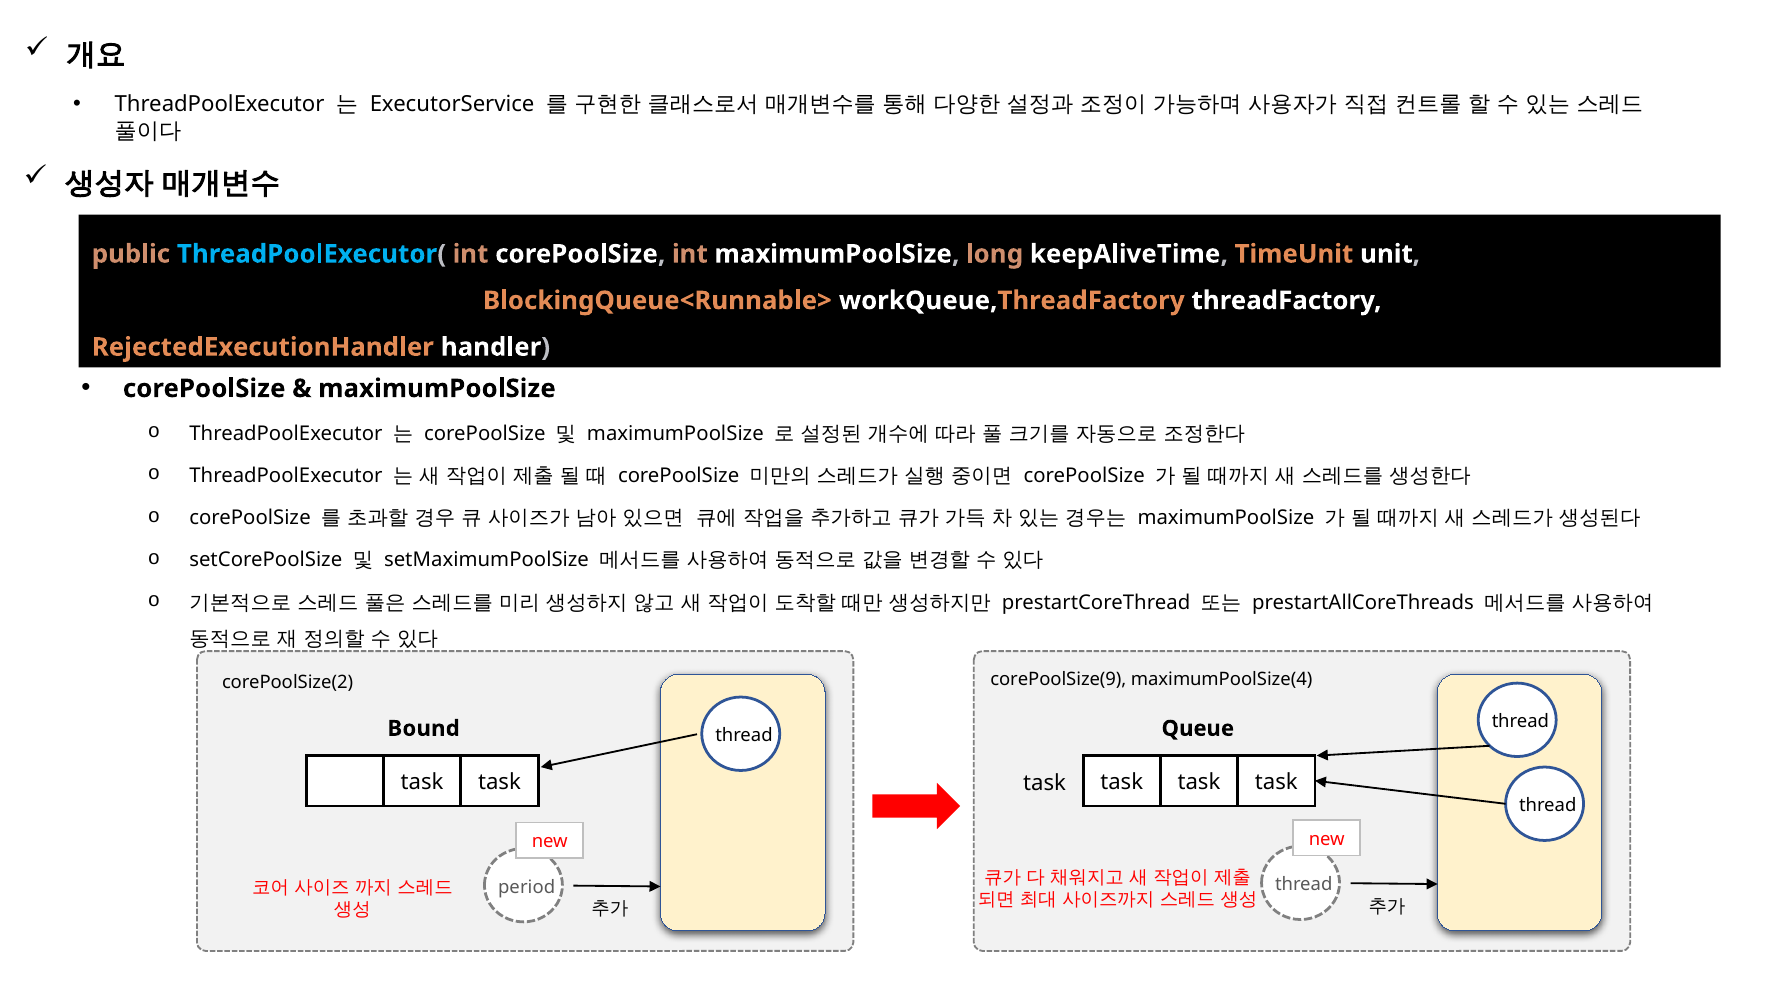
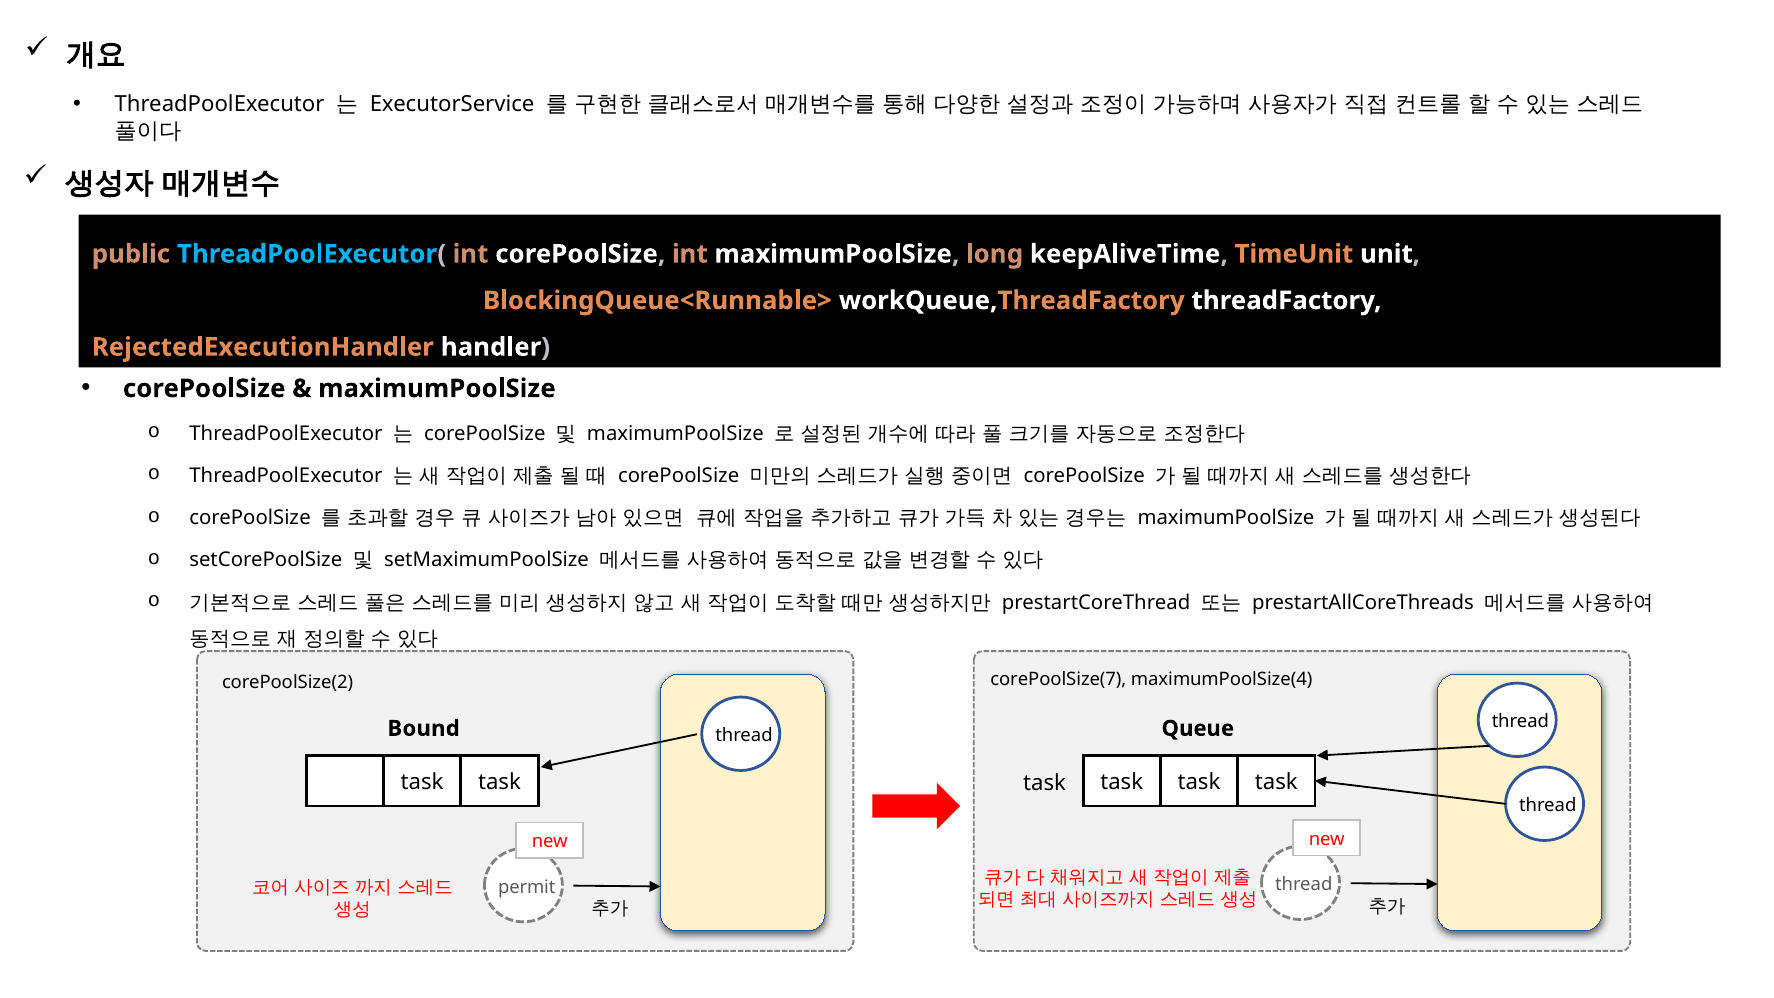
corePoolSize(9: corePoolSize(9 -> corePoolSize(7
period: period -> permit
